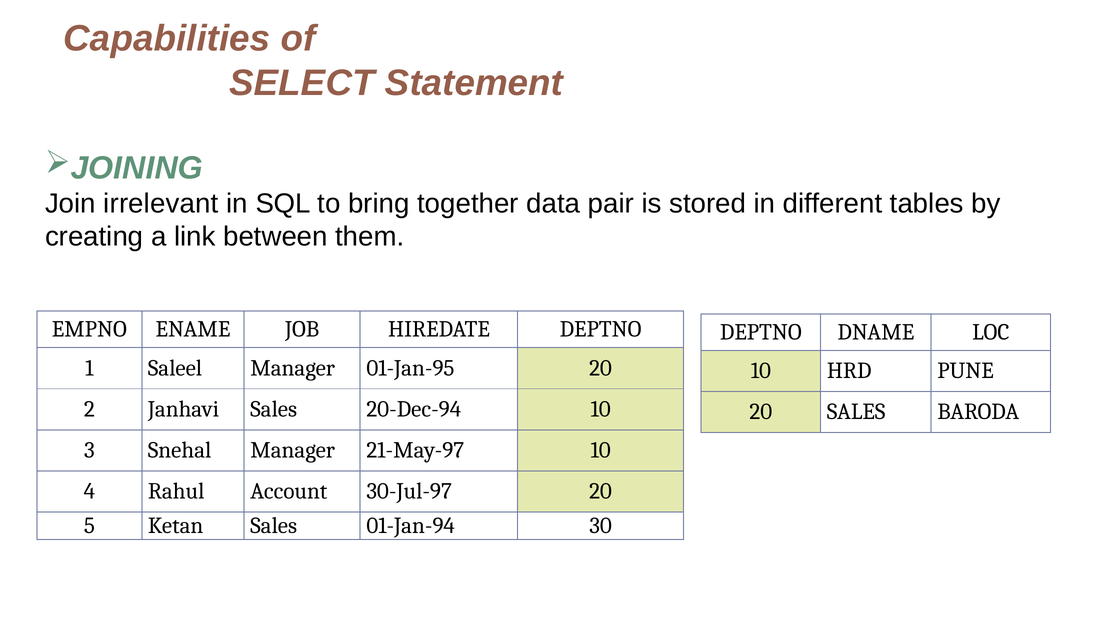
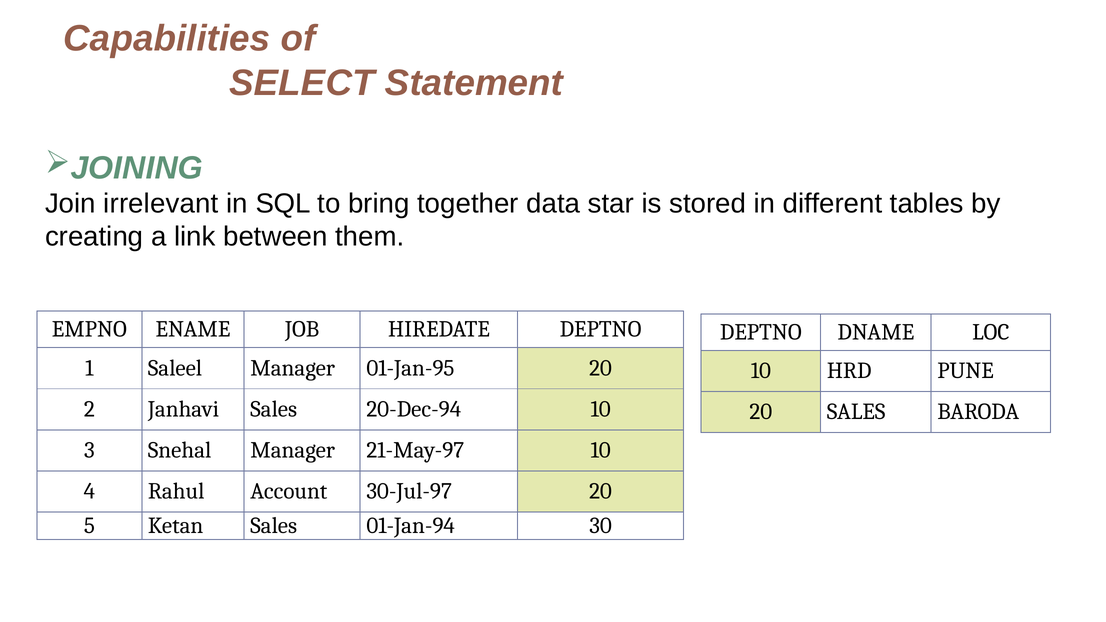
pair: pair -> star
